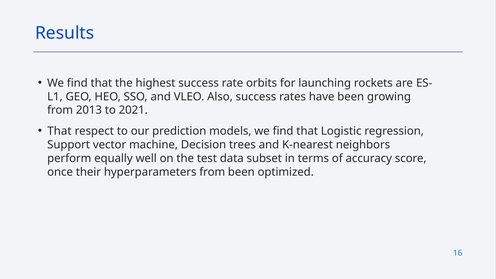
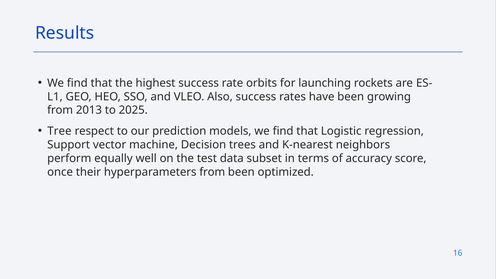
2021: 2021 -> 2025
That at (59, 131): That -> Tree
